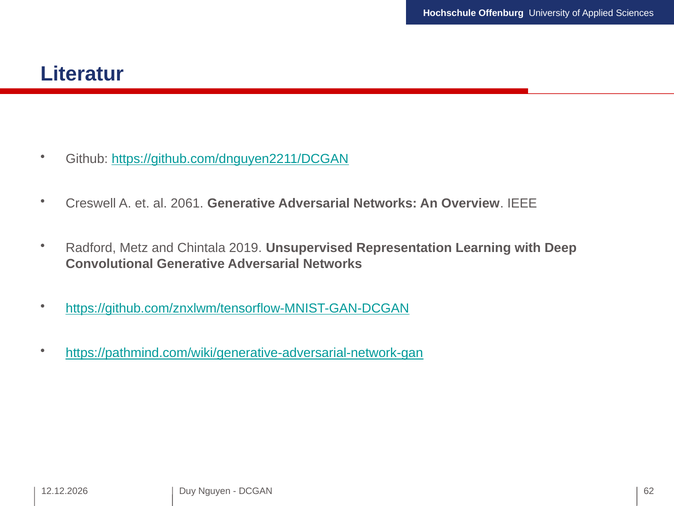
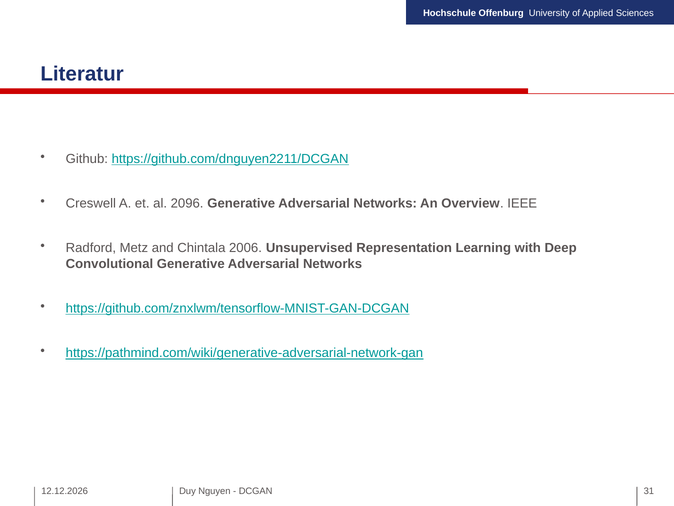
2061: 2061 -> 2096
2019: 2019 -> 2006
62: 62 -> 31
